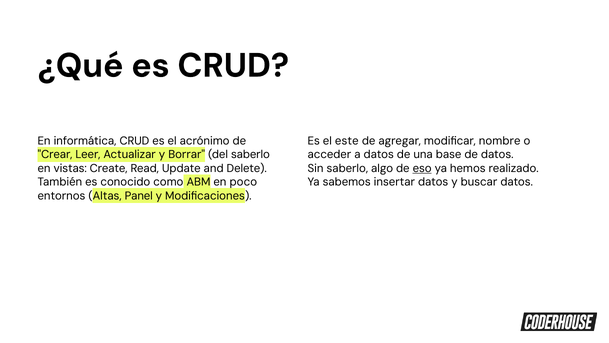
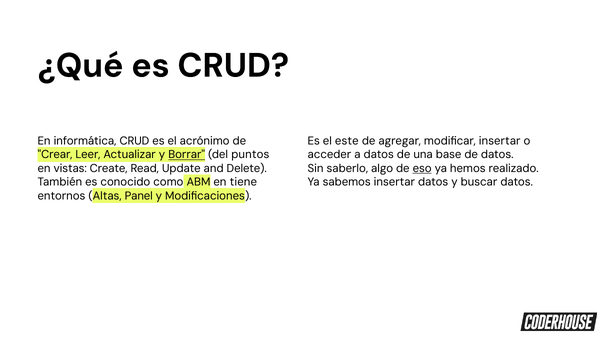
modificar nombre: nombre -> insertar
Borrar underline: none -> present
del saberlo: saberlo -> puntos
poco: poco -> tiene
